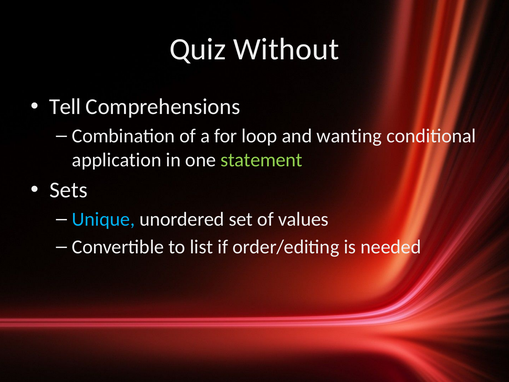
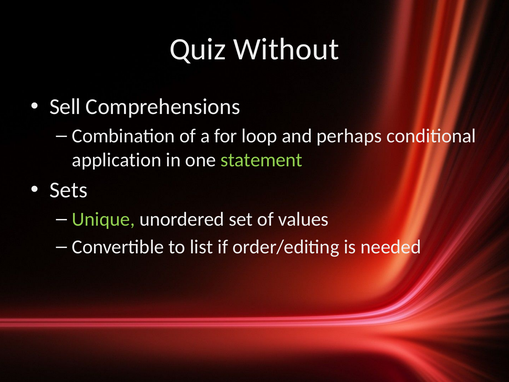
Tell: Tell -> Sell
wanting: wanting -> perhaps
Unique colour: light blue -> light green
